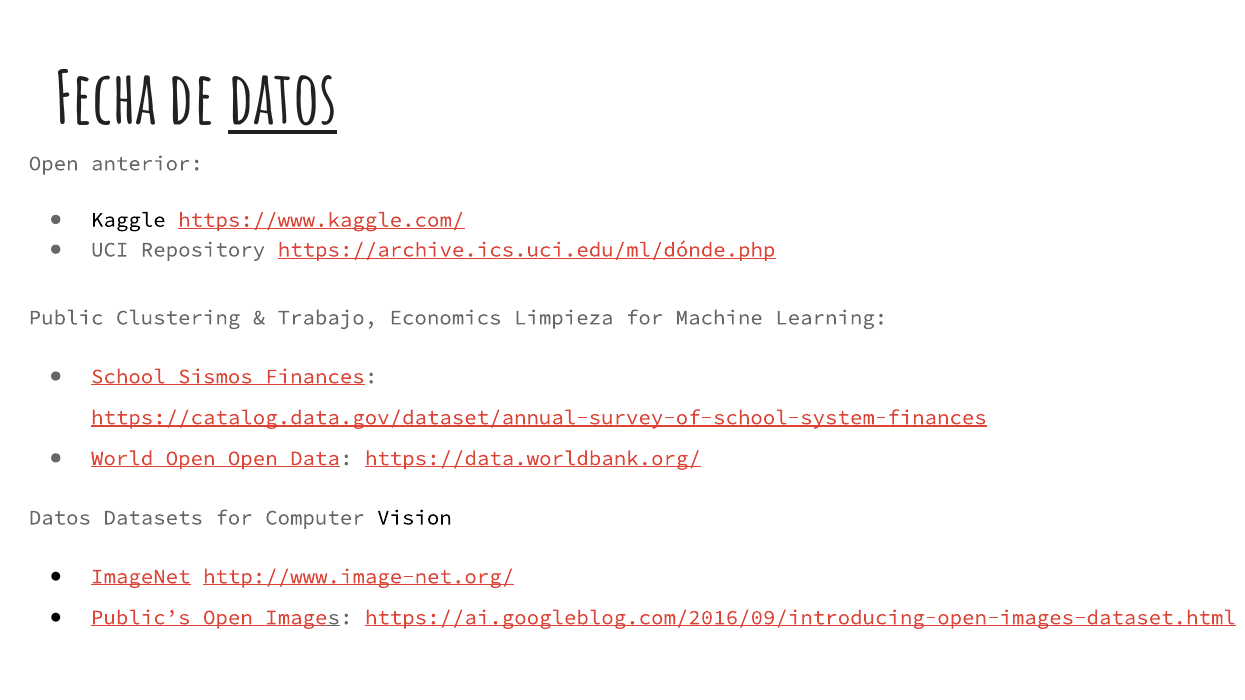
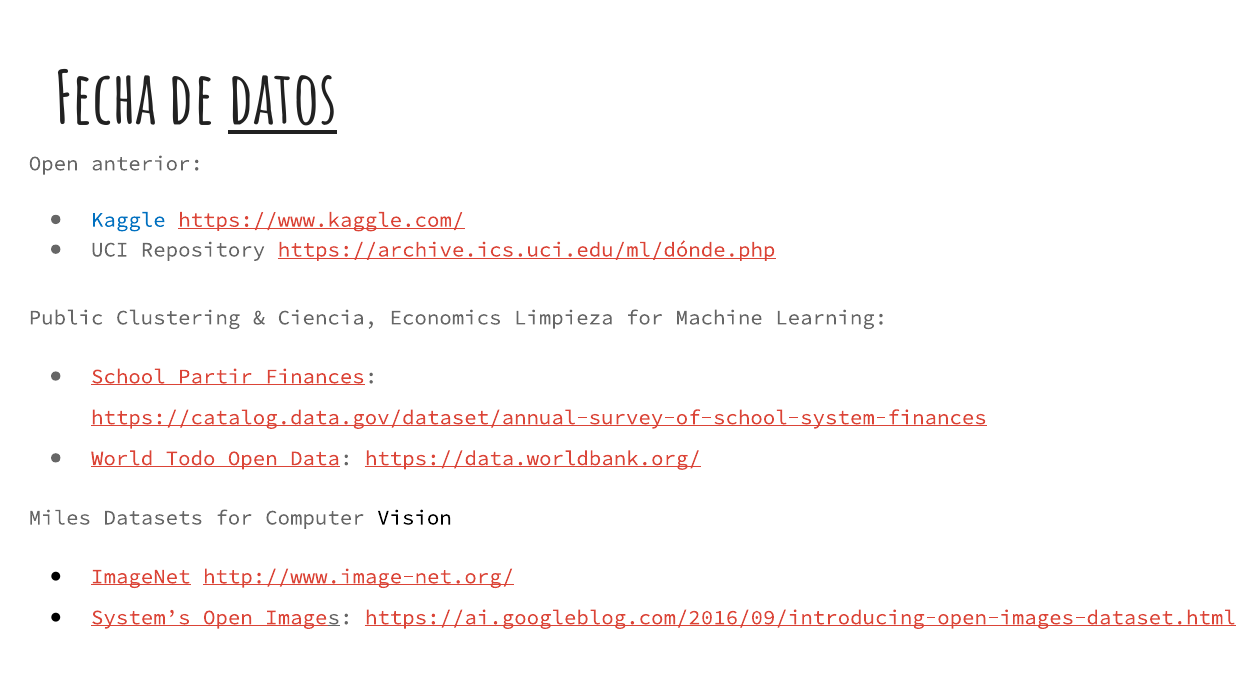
Kaggle colour: black -> blue
Trabajo: Trabajo -> Ciencia
Sismos: Sismos -> Partir
https://catalog.data.gov/dataset/annual-survey-of-school-system-finances underline: present -> none
World Open: Open -> Todo
Datos at (60, 518): Datos -> Miles
Public’s: Public’s -> System’s
